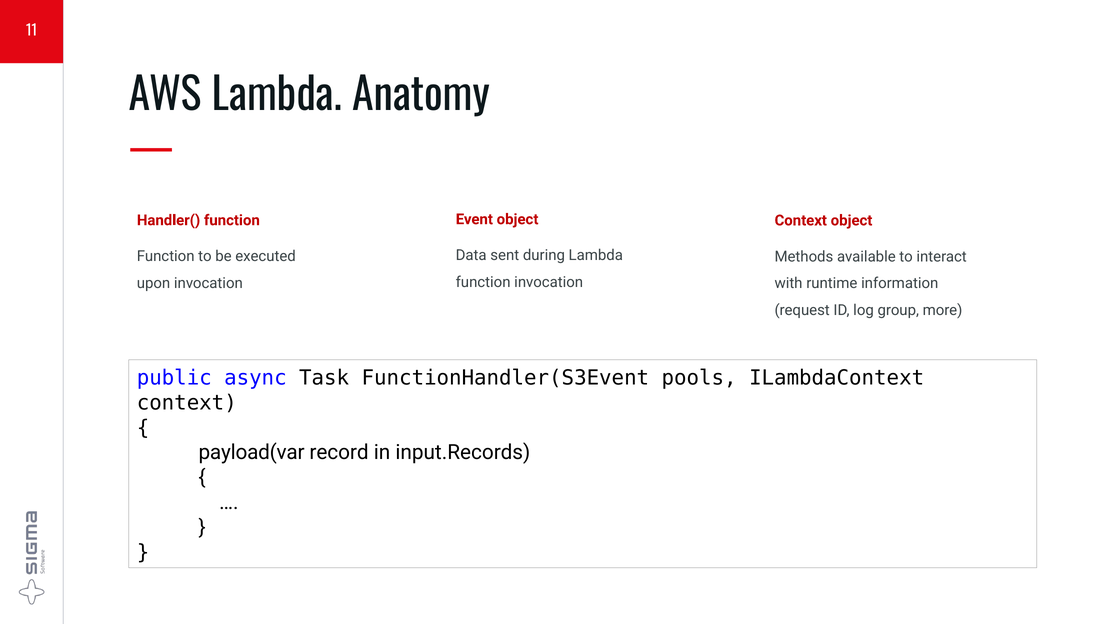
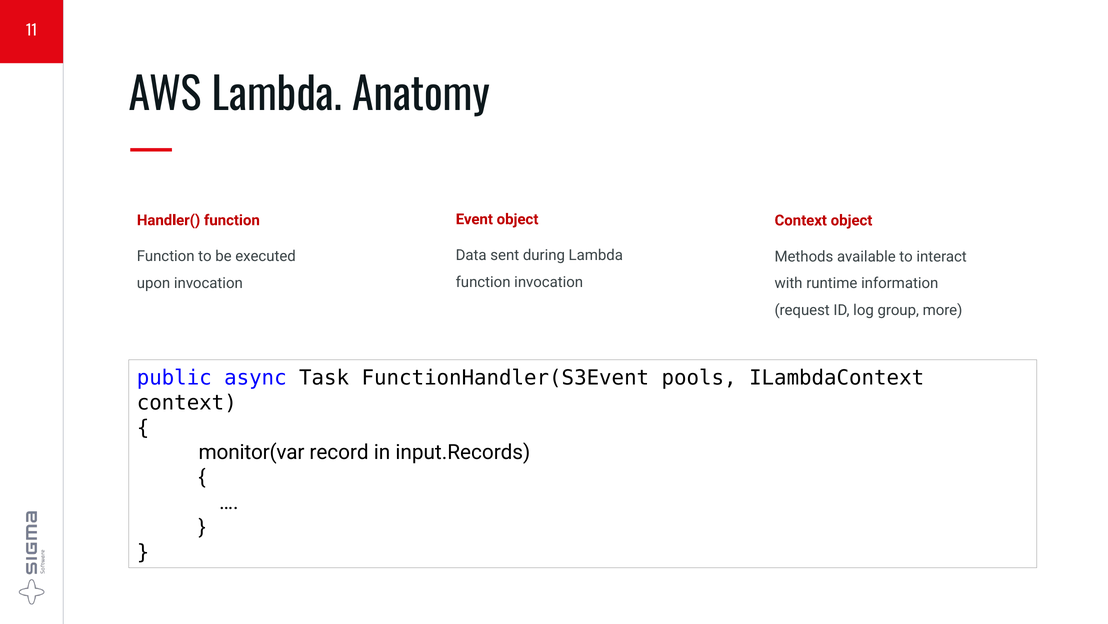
payload(var: payload(var -> monitor(var
